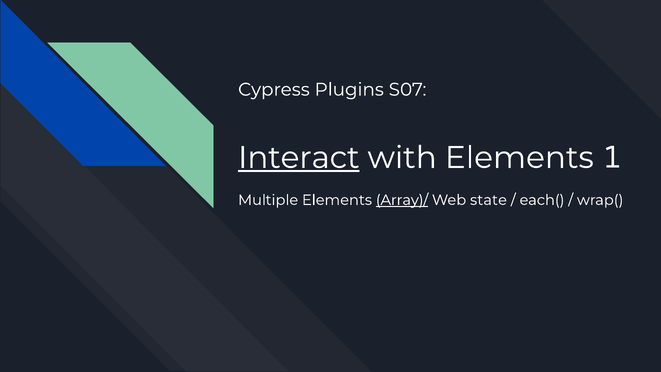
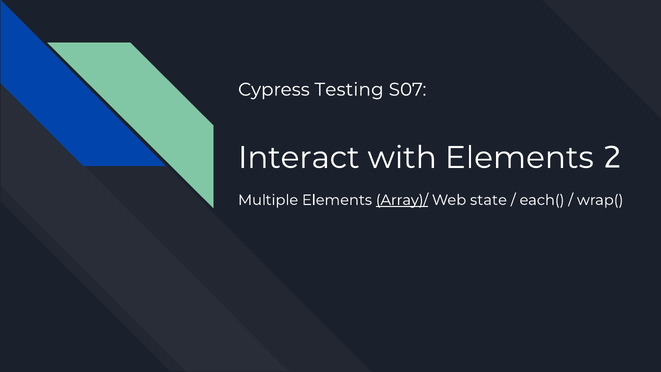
Plugins: Plugins -> Testing
Interact underline: present -> none
1: 1 -> 2
